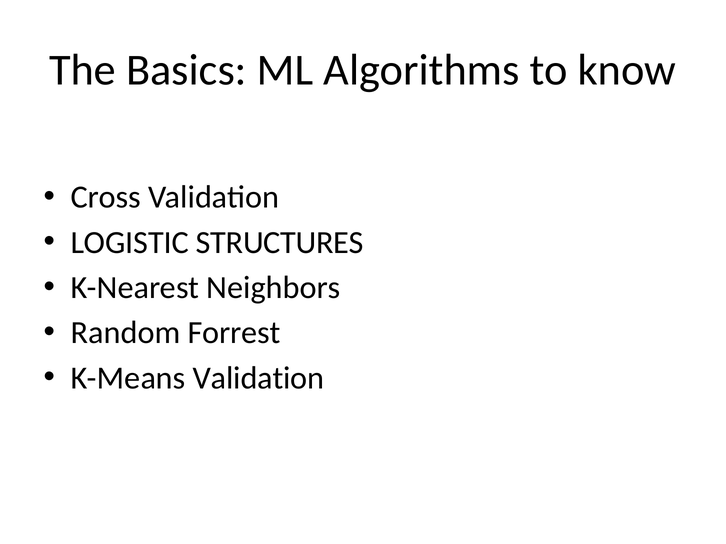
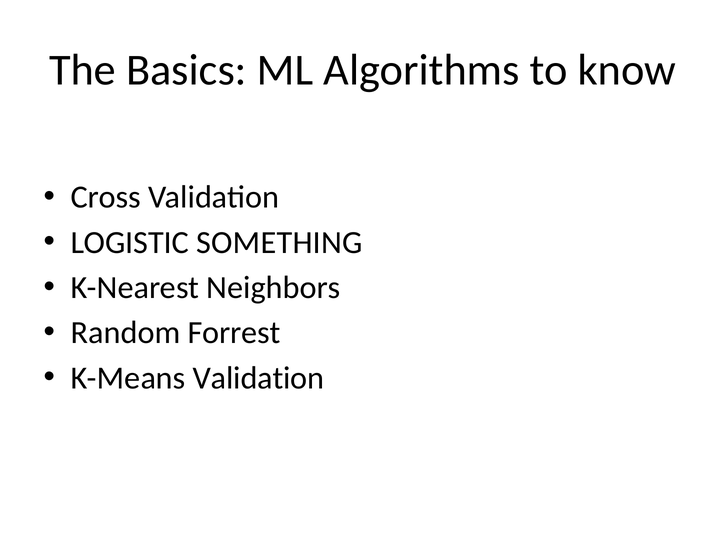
STRUCTURES: STRUCTURES -> SOMETHING
